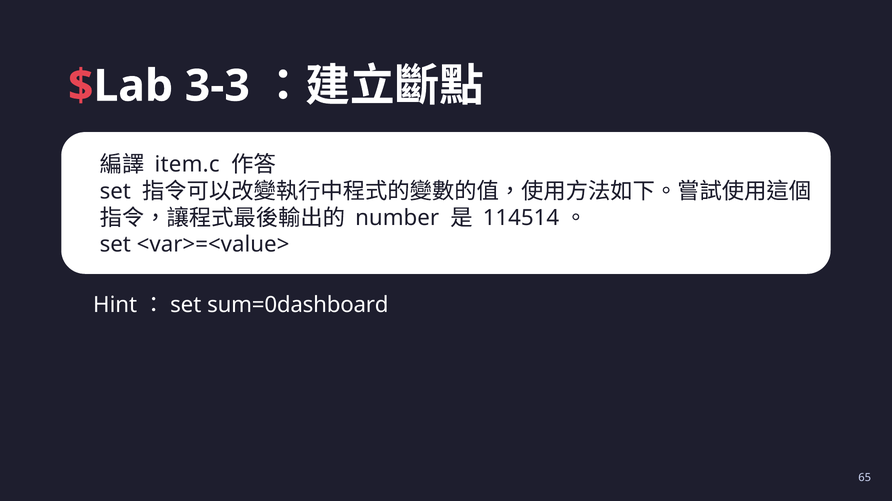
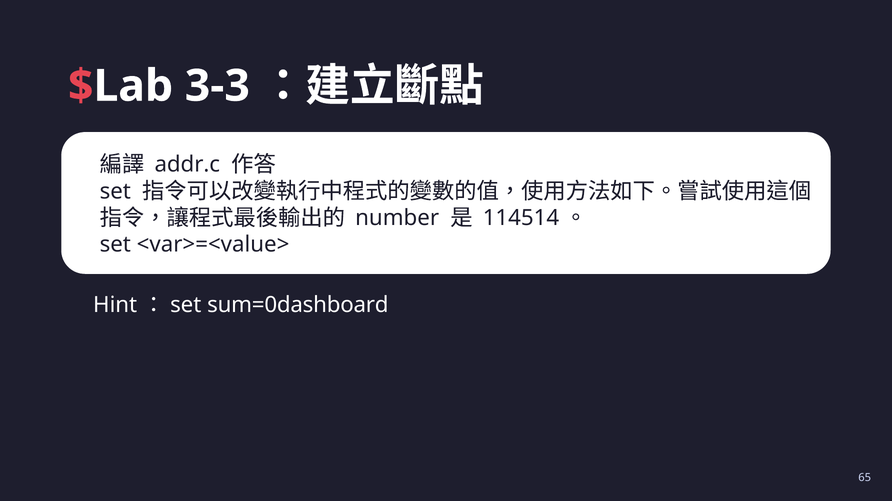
item.c: item.c -> addr.c
